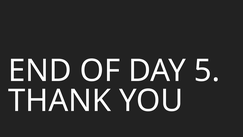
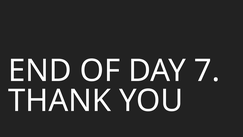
5: 5 -> 7
